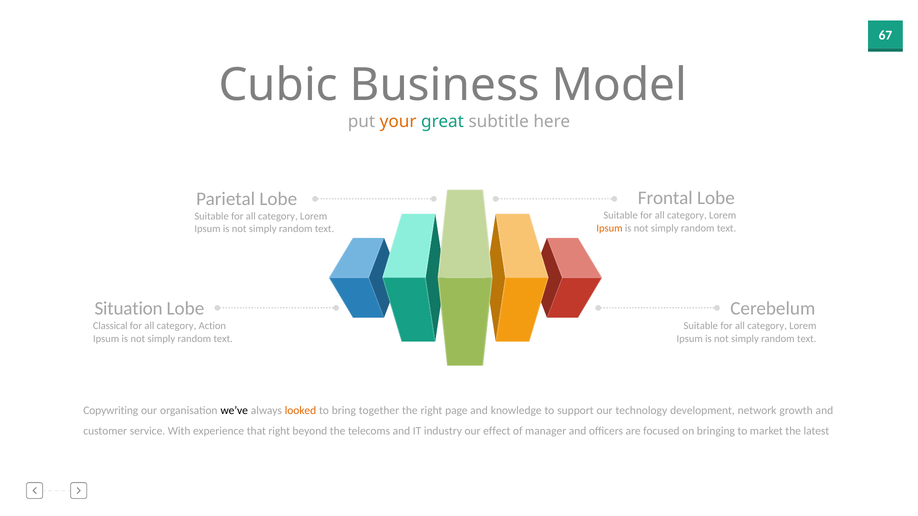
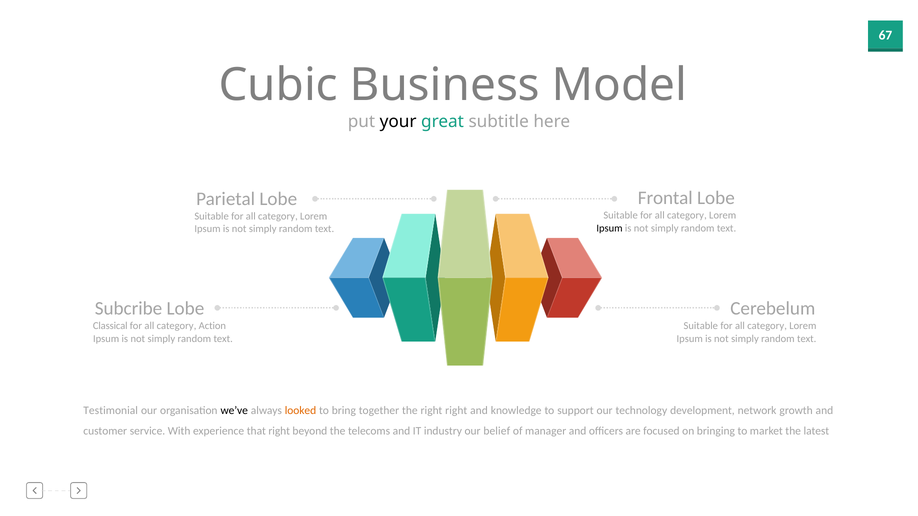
your colour: orange -> black
Ipsum at (609, 228) colour: orange -> black
Situation: Situation -> Subcribe
Copywriting: Copywriting -> Testimonial
right page: page -> right
effect: effect -> belief
